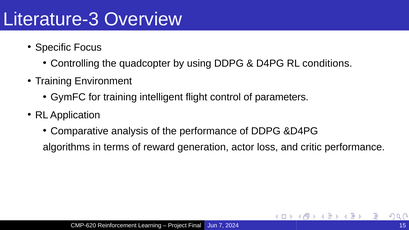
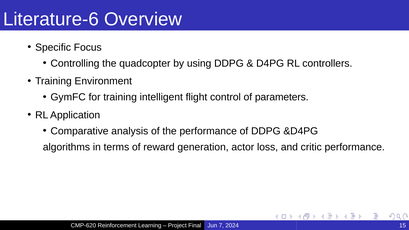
Literature-3: Literature-3 -> Literature-6
conditions: conditions -> controllers
